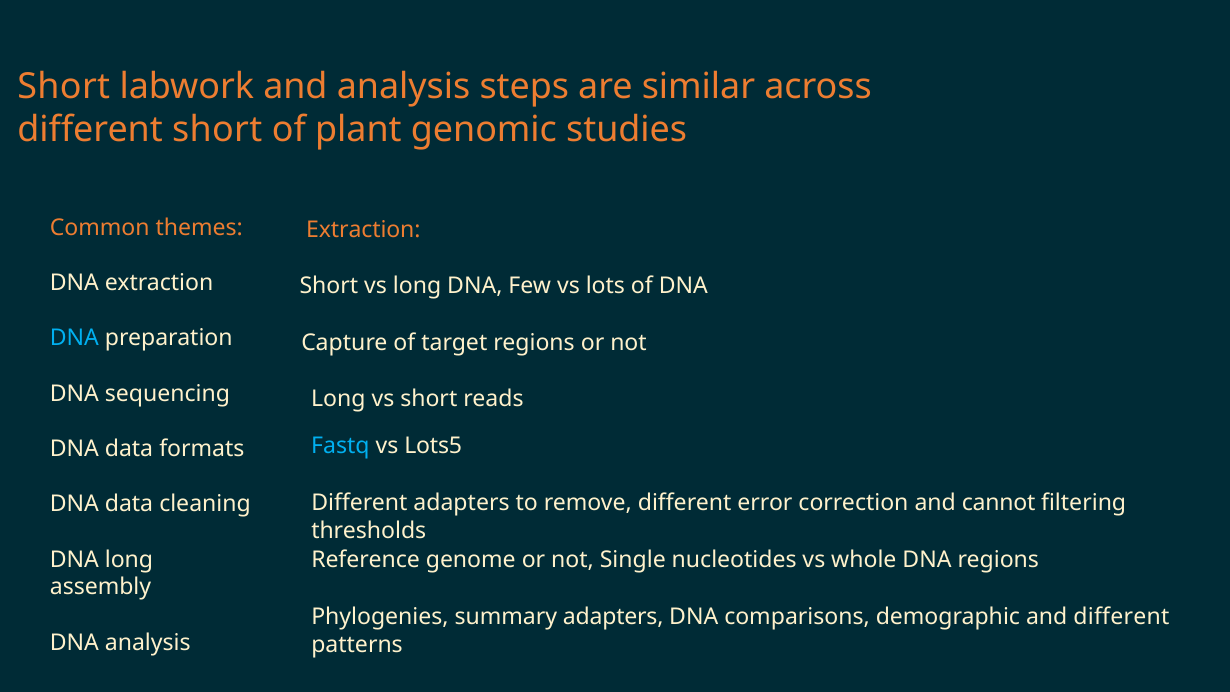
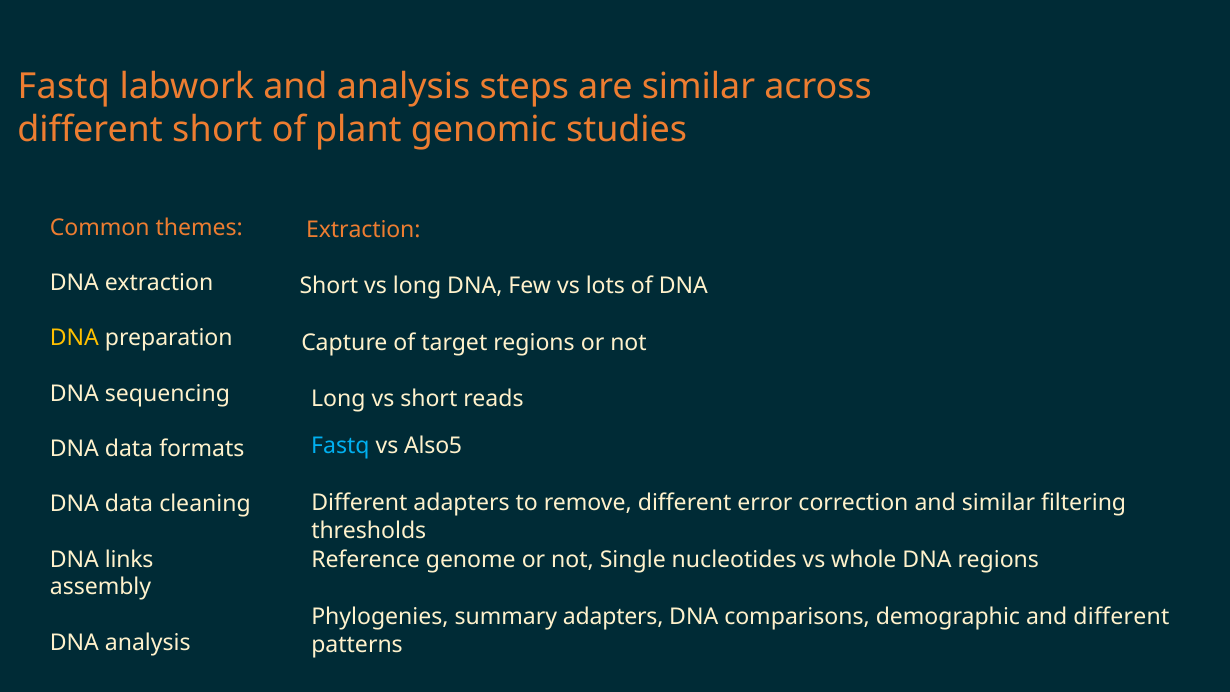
Short at (64, 87): Short -> Fastq
DNA at (74, 338) colour: light blue -> yellow
Lots5: Lots5 -> Also5
and cannot: cannot -> similar
long at (129, 560): long -> links
